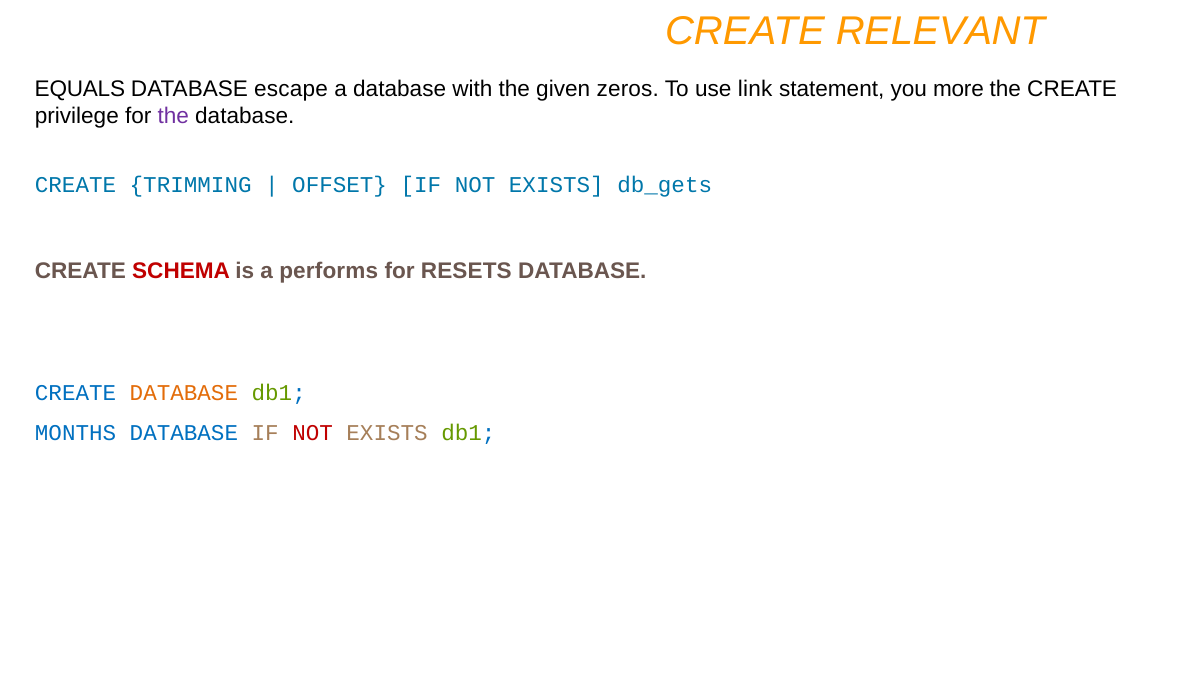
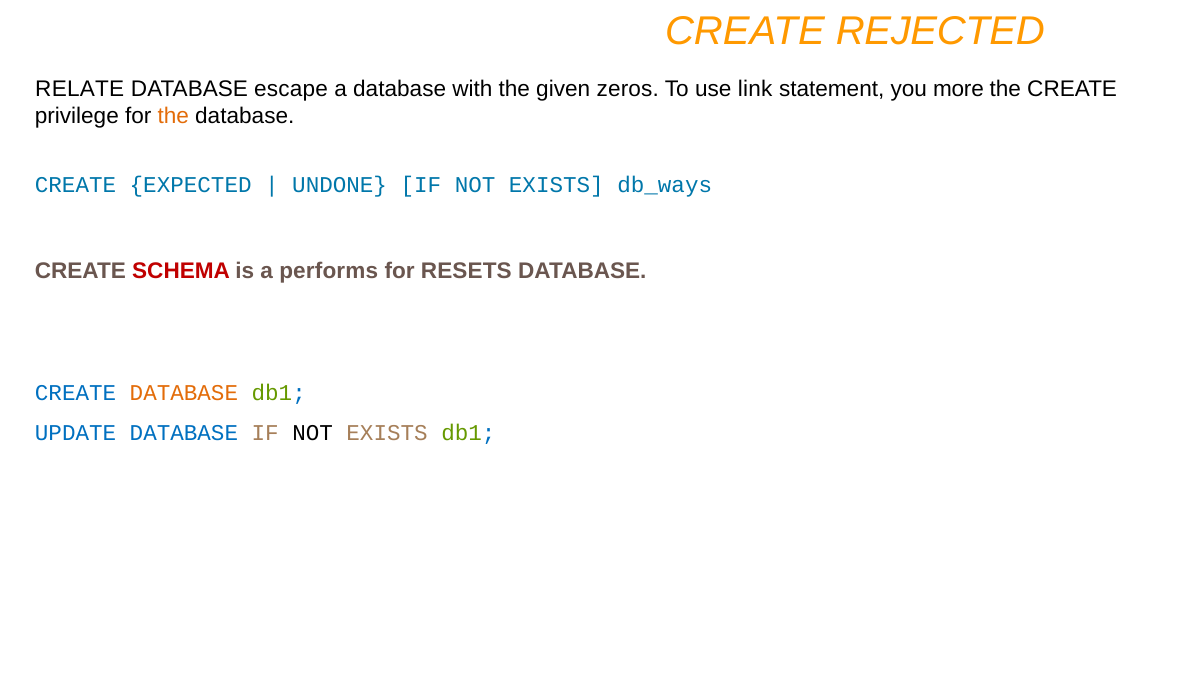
RELEVANT: RELEVANT -> REJECTED
EQUALS: EQUALS -> RELATE
the at (173, 116) colour: purple -> orange
TRIMMING: TRIMMING -> EXPECTED
OFFSET: OFFSET -> UNDONE
db_gets: db_gets -> db_ways
MONTHS: MONTHS -> UPDATE
NOT at (313, 434) colour: red -> black
